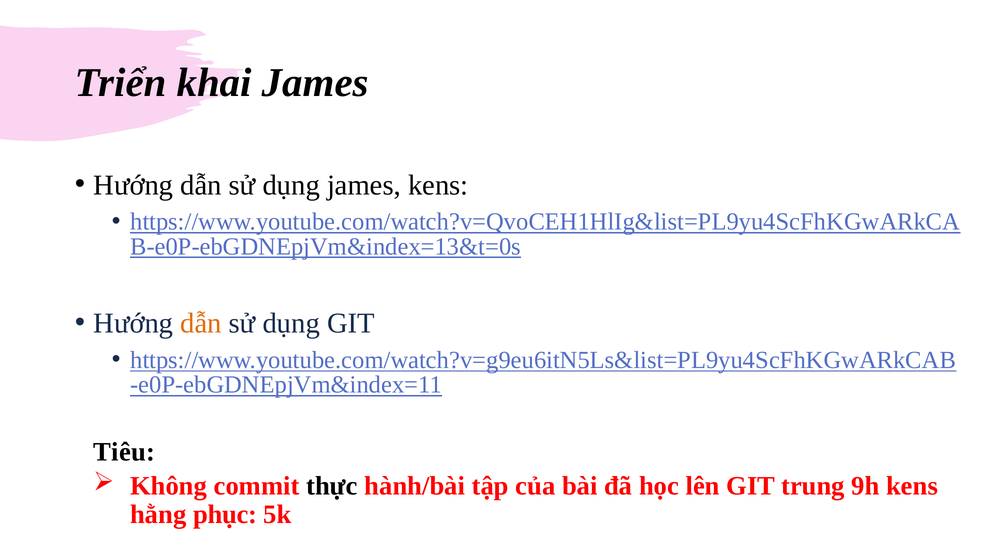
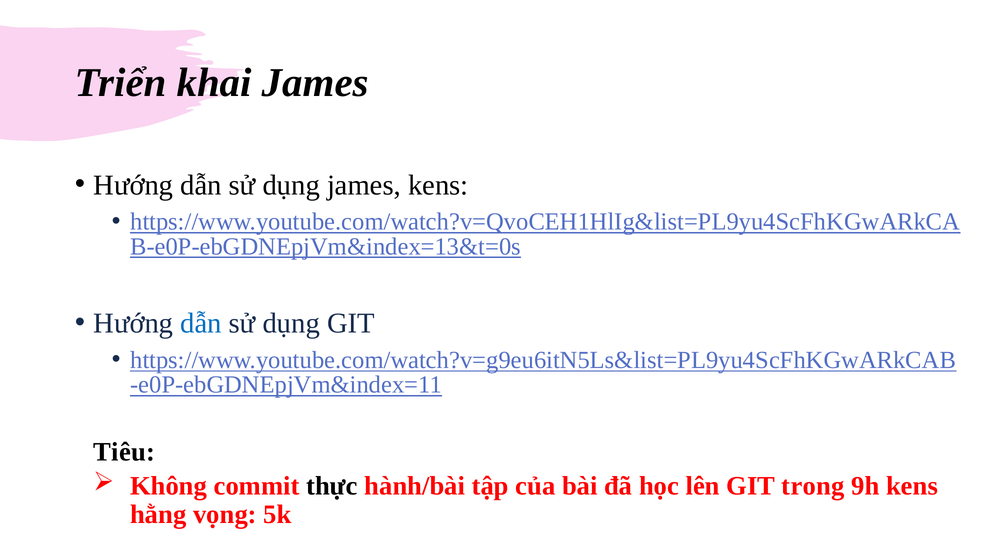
dẫn at (201, 323) colour: orange -> blue
trung: trung -> trong
phục: phục -> vọng
